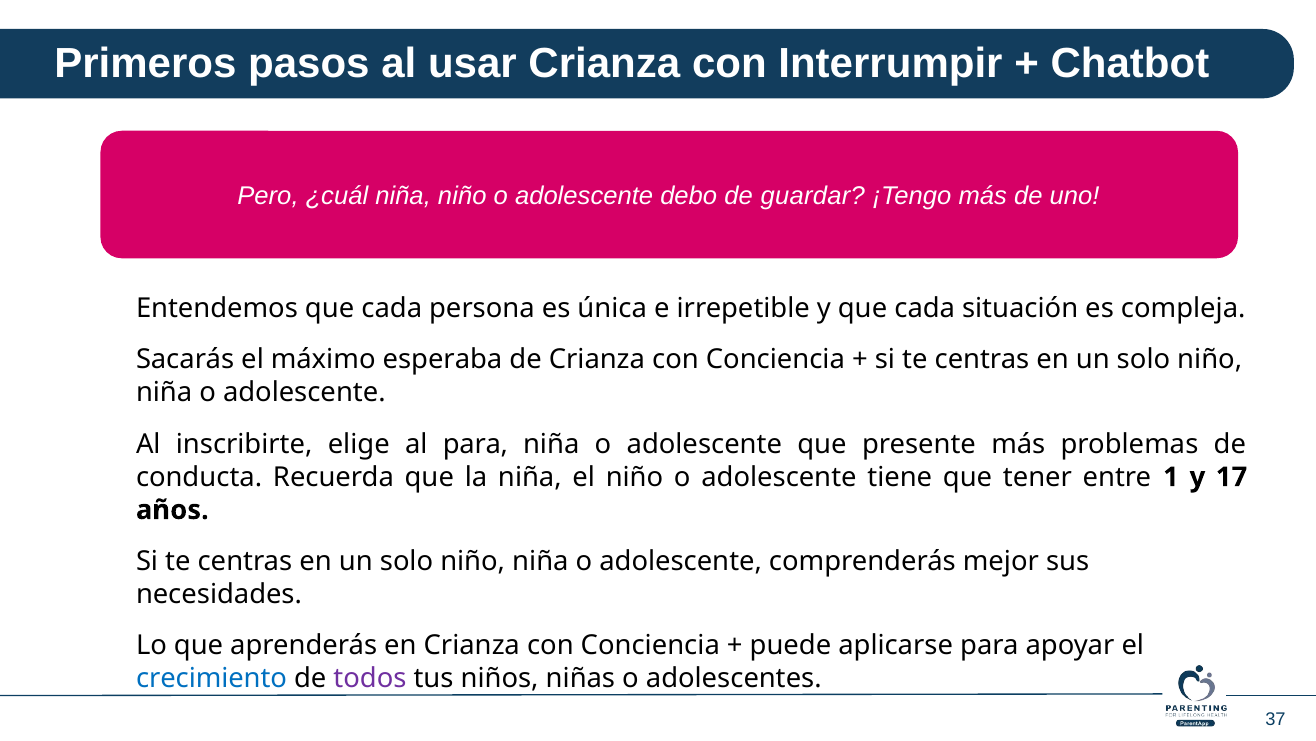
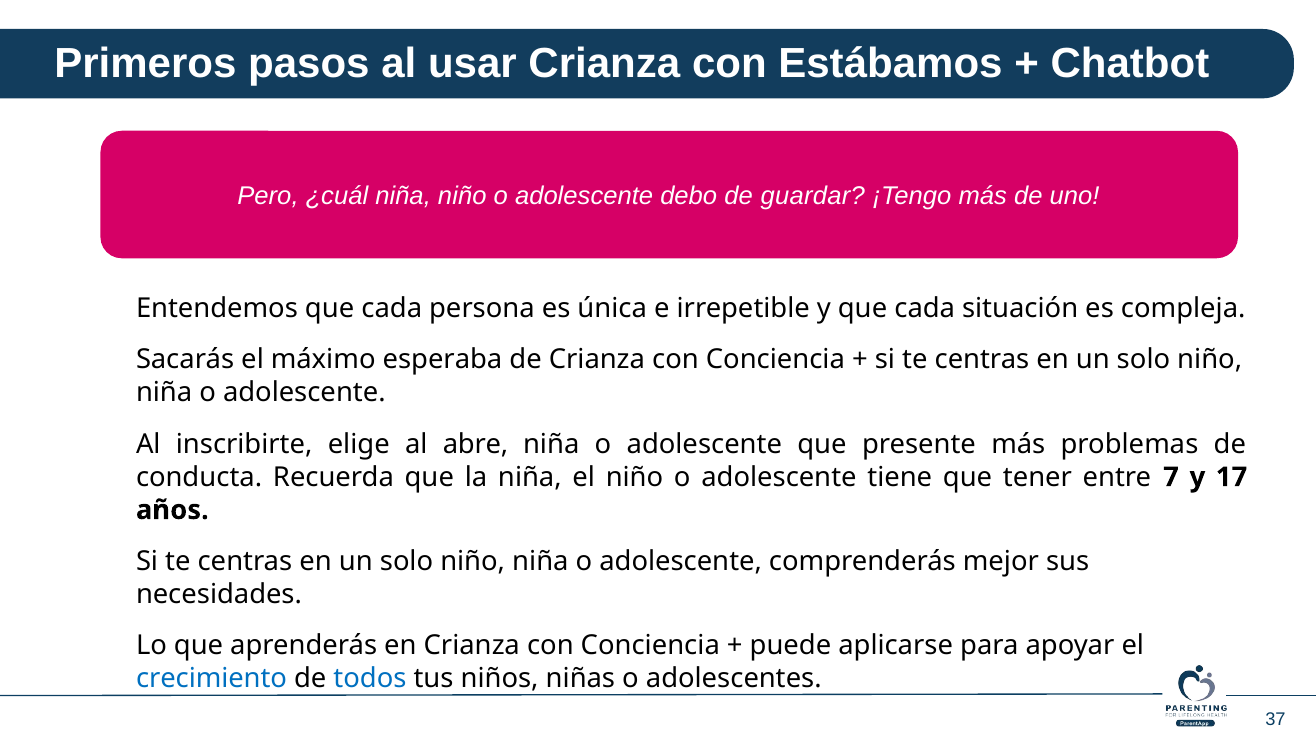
Interrumpir: Interrumpir -> Estábamos
al para: para -> abre
1: 1 -> 7
todos colour: purple -> blue
